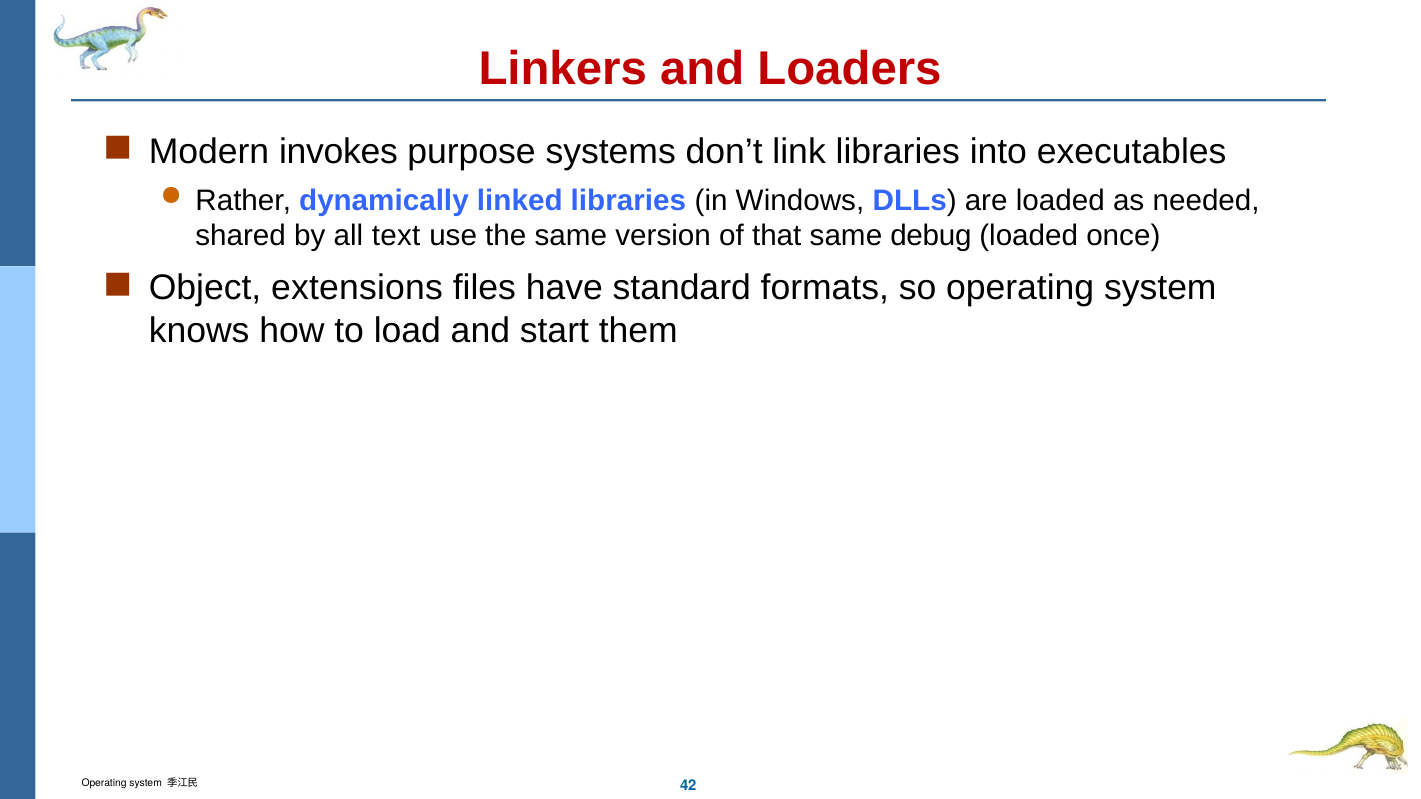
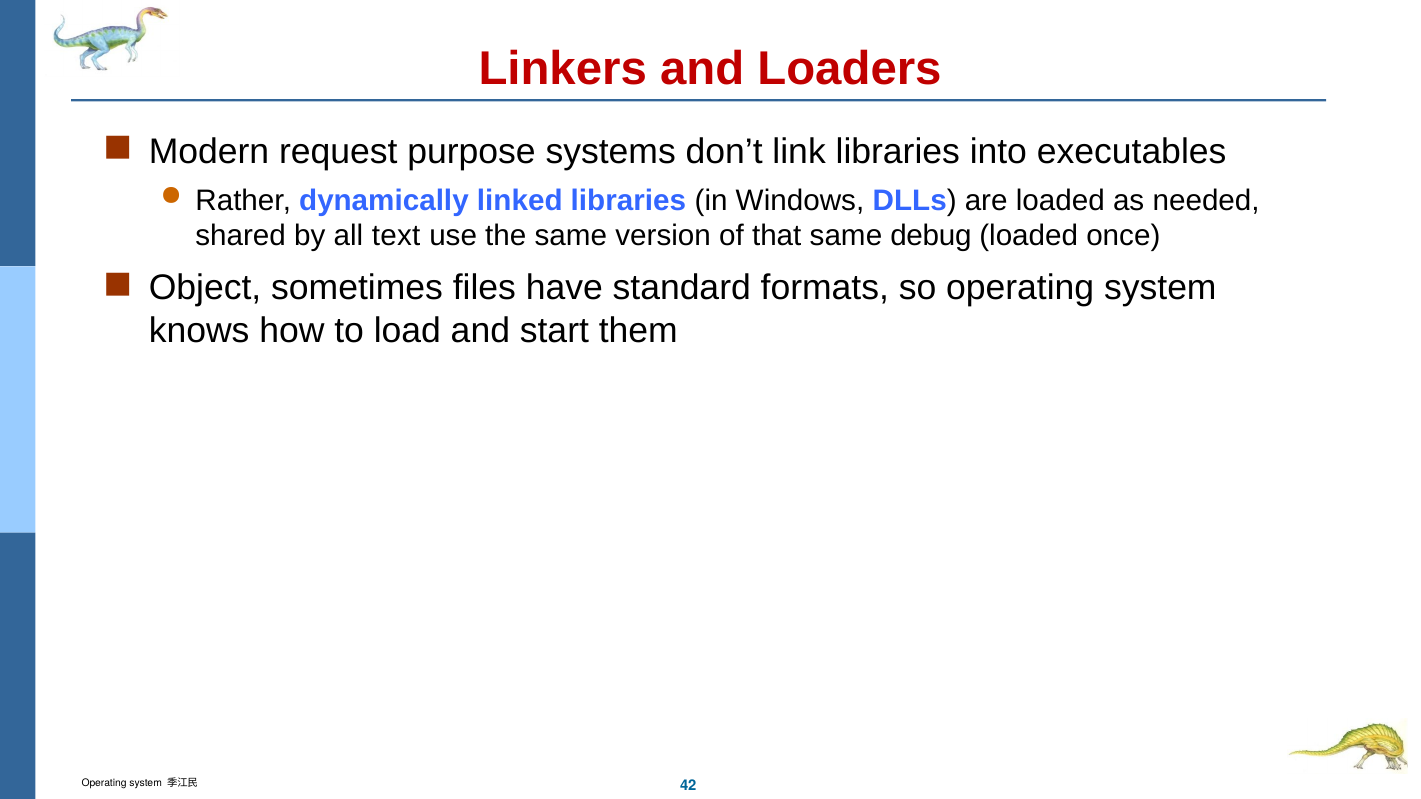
invokes: invokes -> request
extensions: extensions -> sometimes
